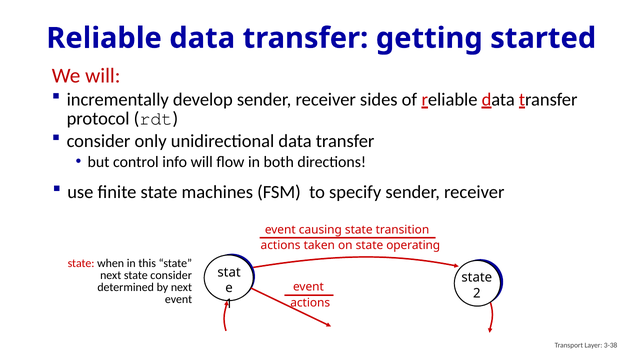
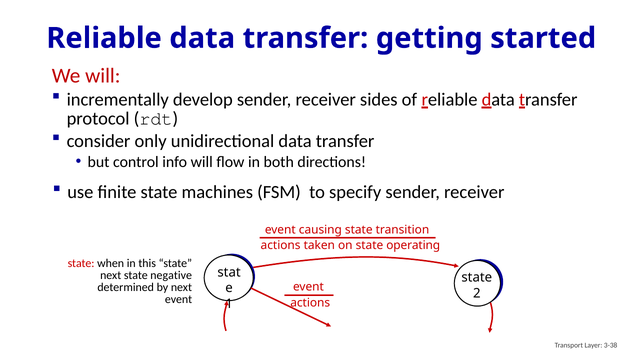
state consider: consider -> negative
